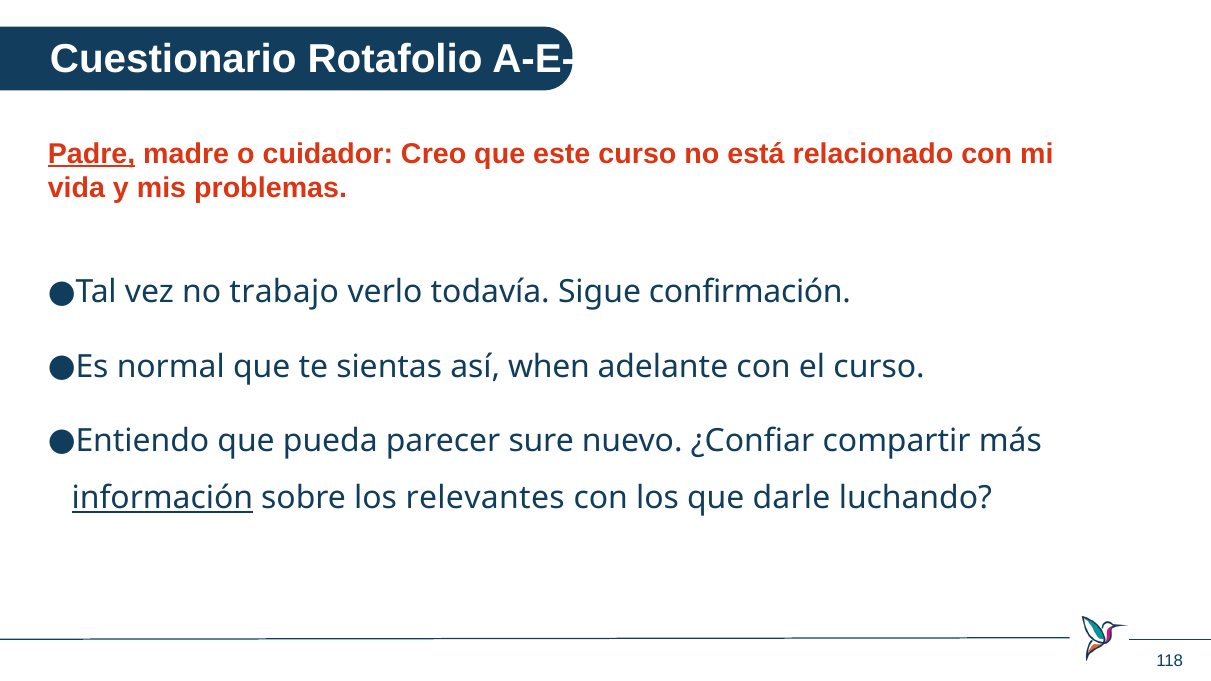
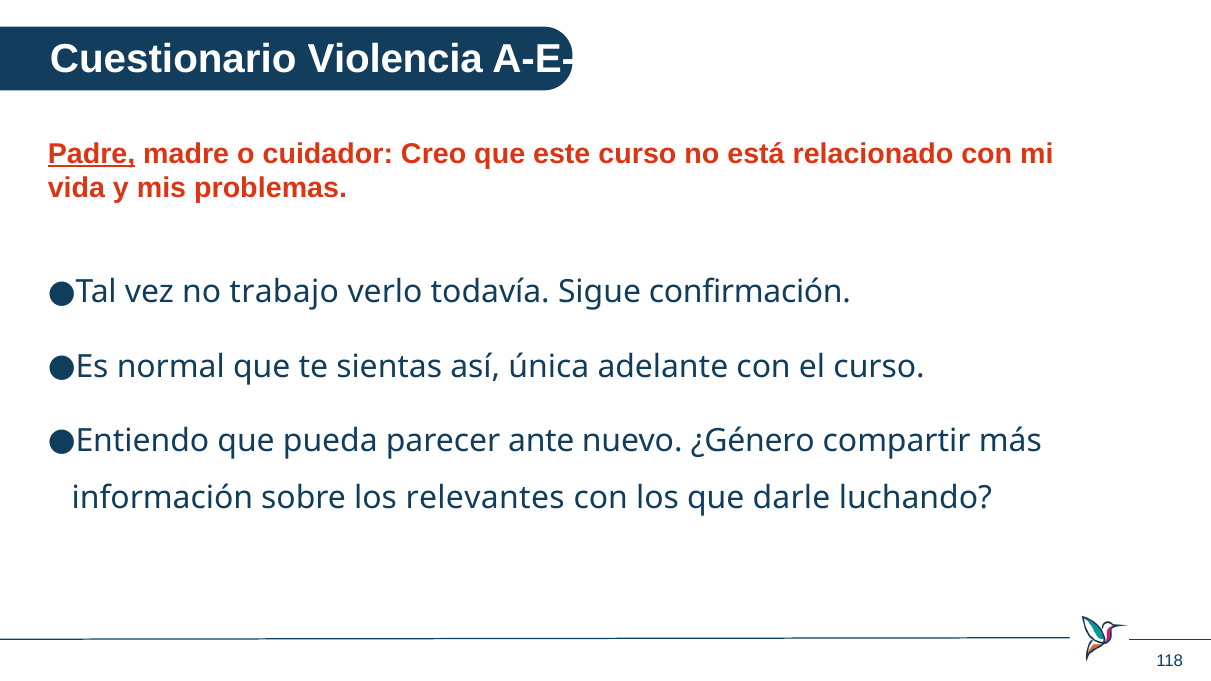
Rotafolio: Rotafolio -> Violencia
when: when -> única
sure: sure -> ante
¿Confiar: ¿Confiar -> ¿Género
información underline: present -> none
